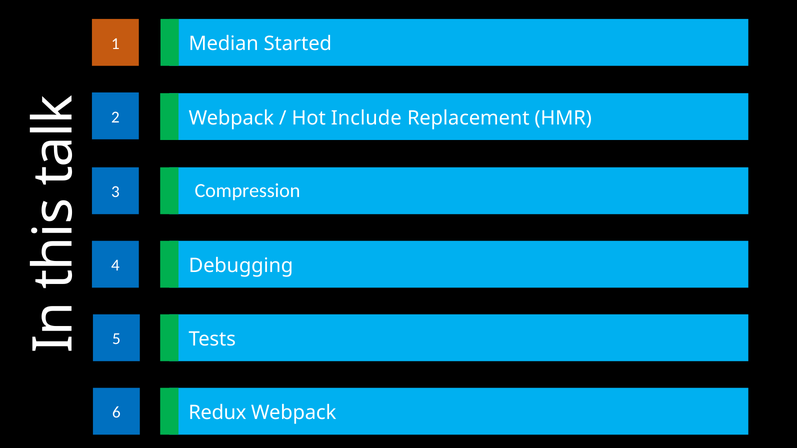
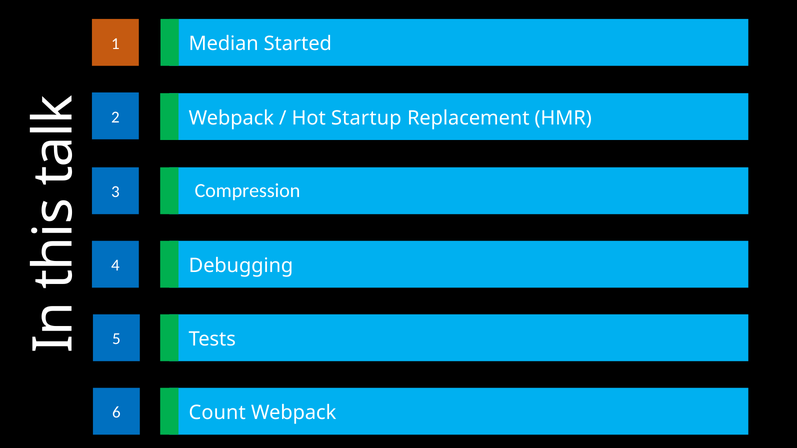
Include: Include -> Startup
Redux: Redux -> Count
